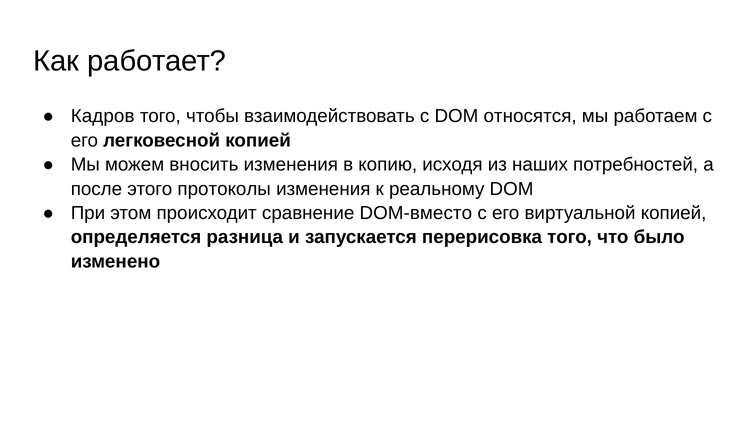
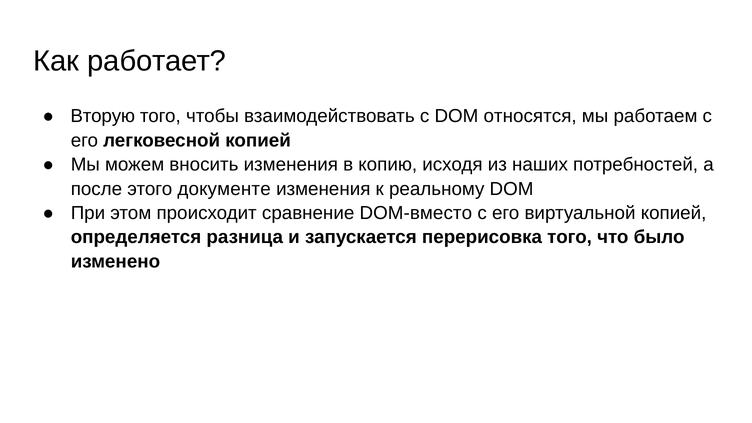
Кадров: Кадров -> Вторую
протоколы: протоколы -> документе
